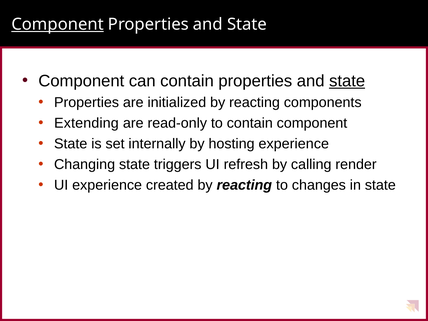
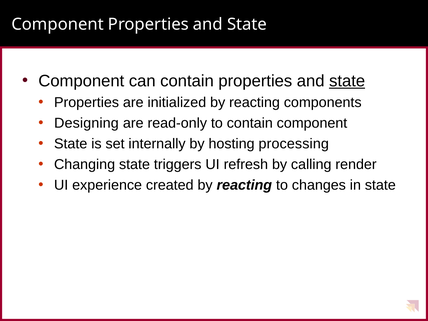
Component at (58, 24) underline: present -> none
Extending: Extending -> Designing
hosting experience: experience -> processing
